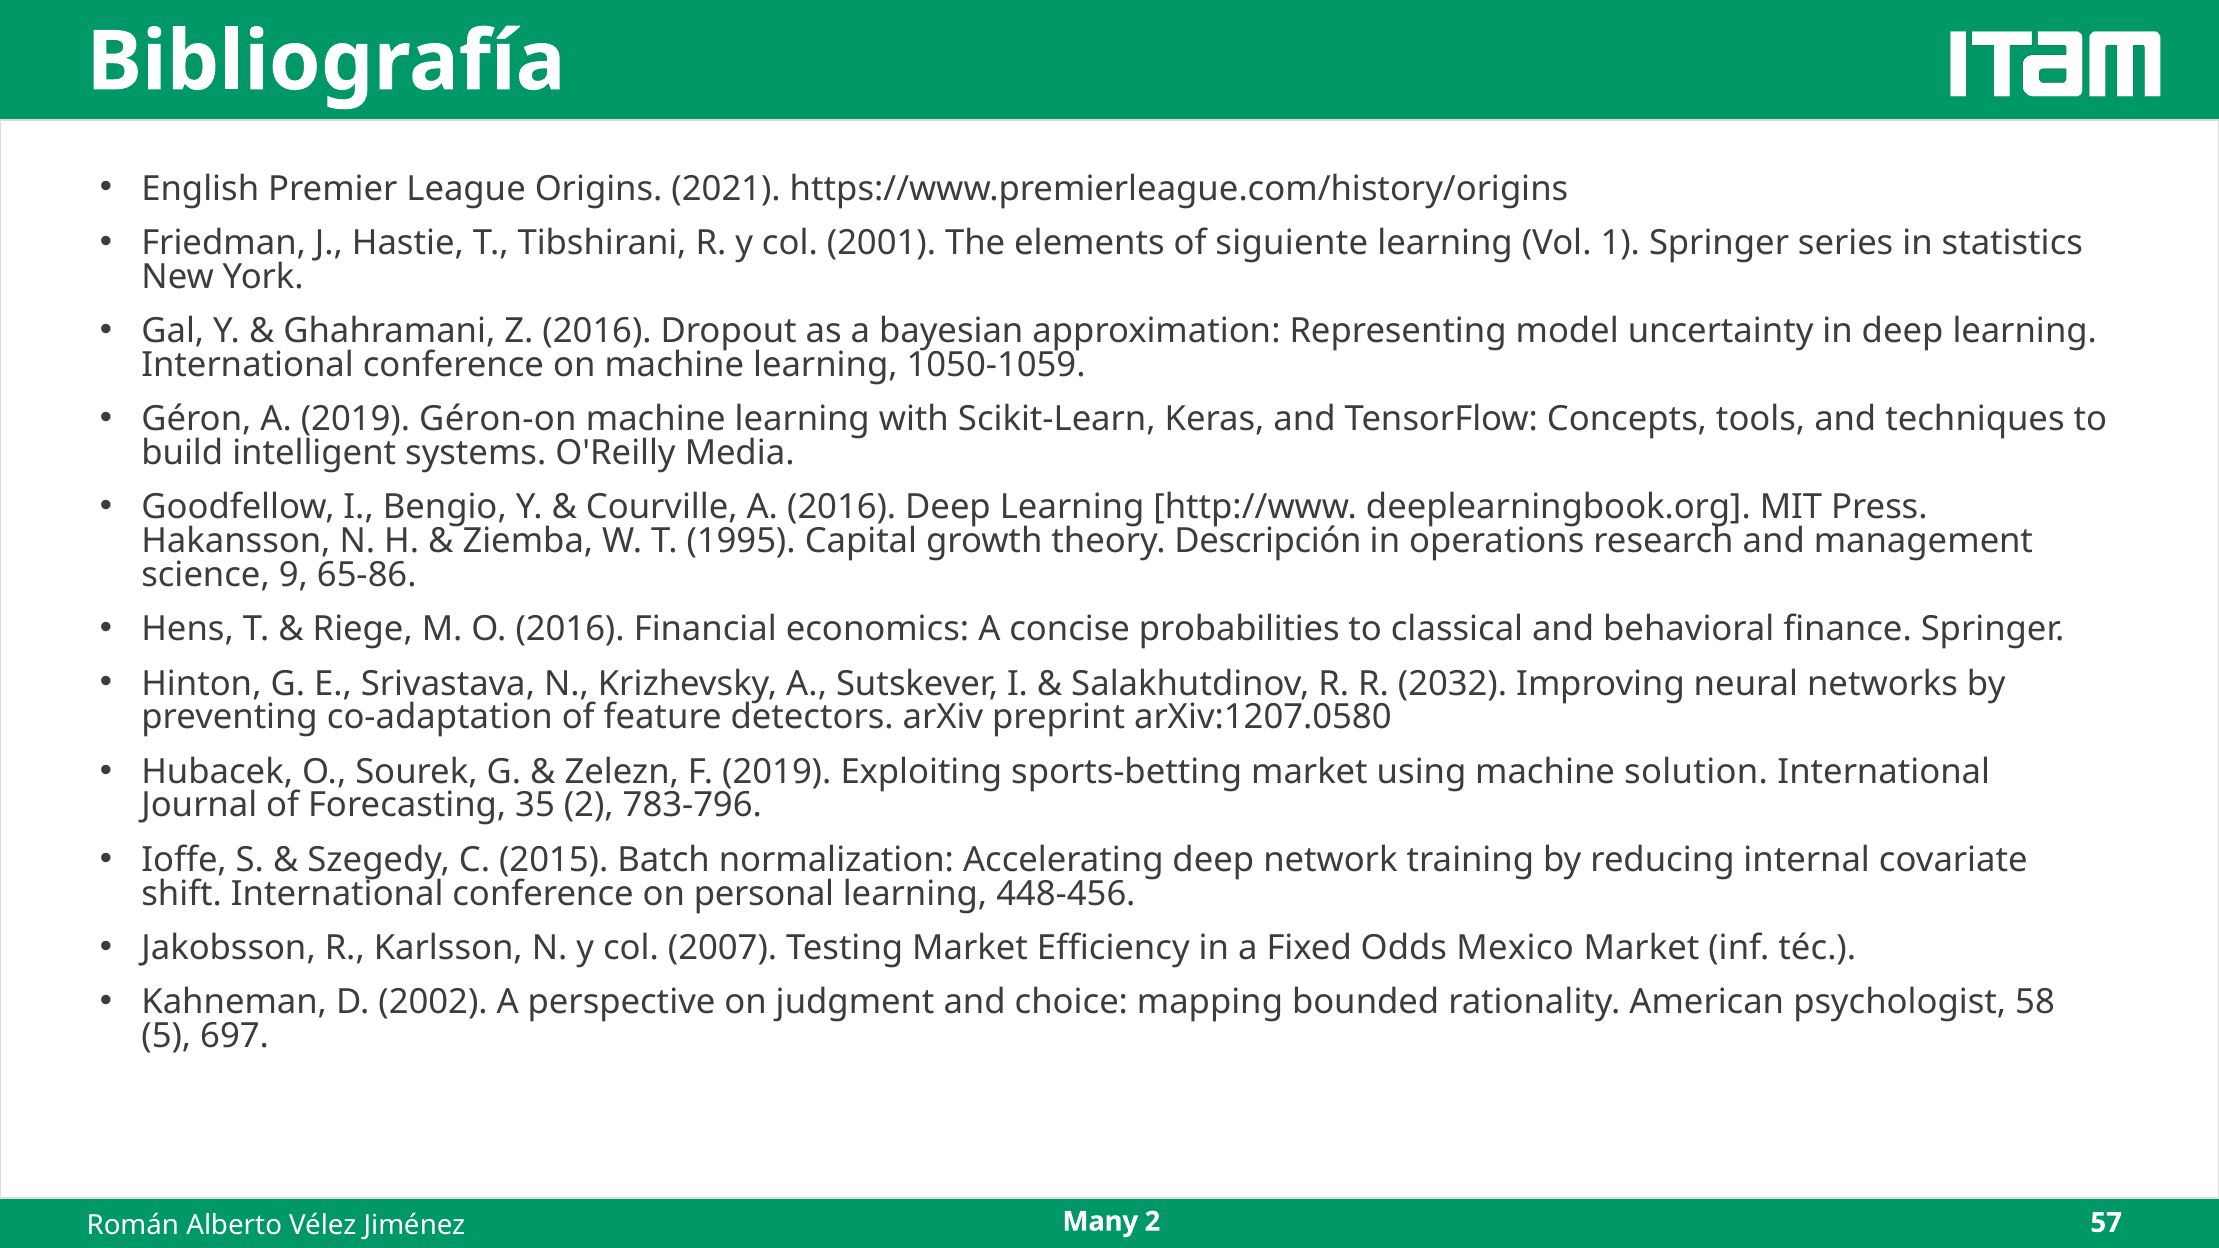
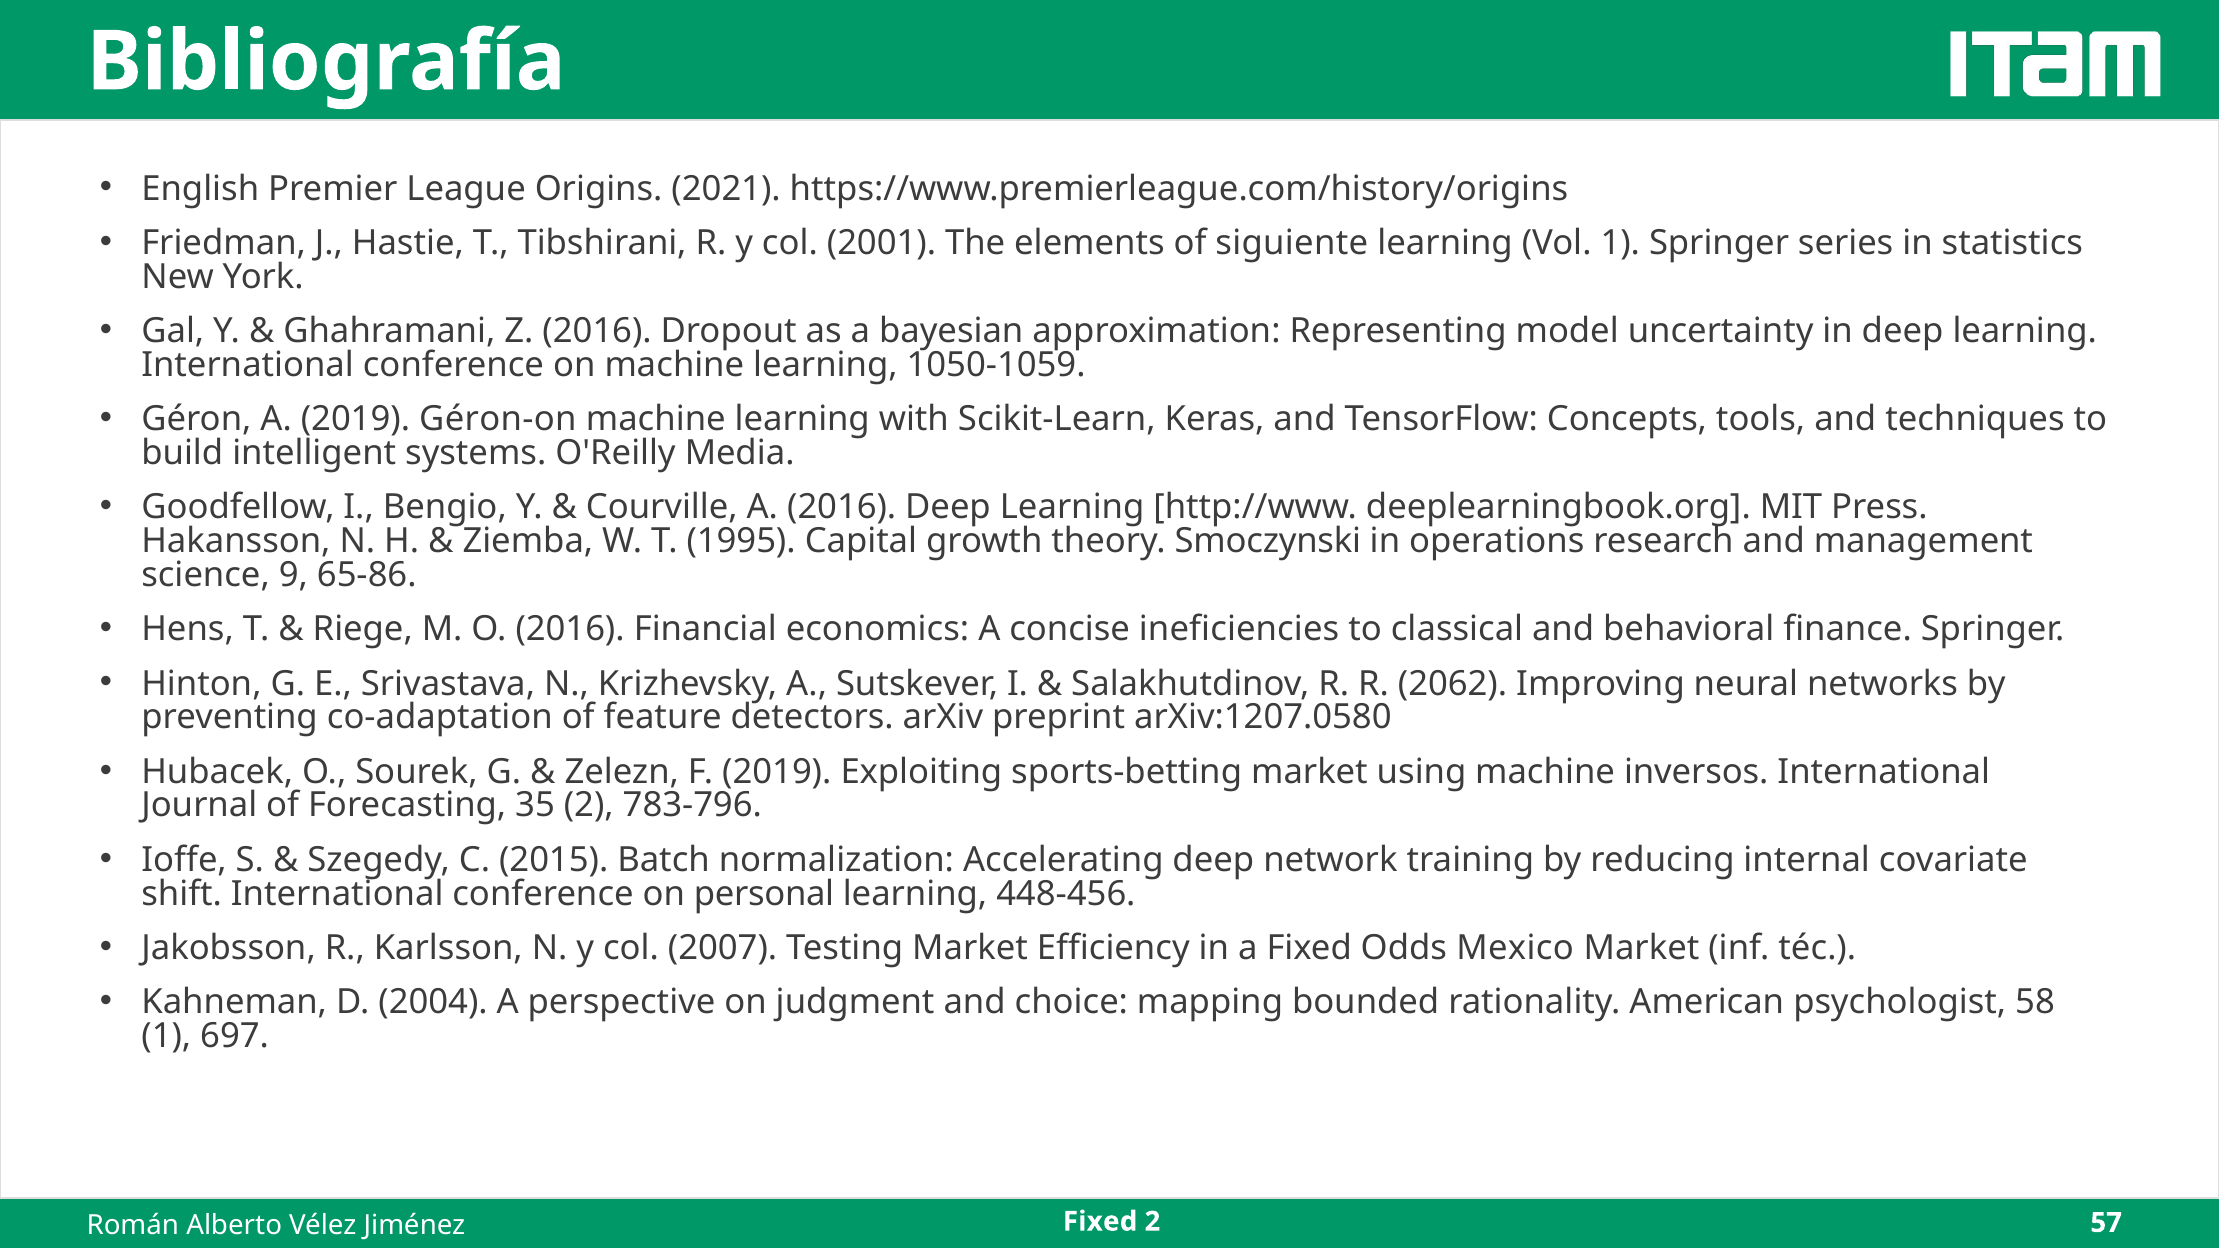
Descripción: Descripción -> Smoczynski
probabilities: probabilities -> ineficiencies
2032: 2032 -> 2062
solution: solution -> inversos
2002: 2002 -> 2004
5 at (166, 1036): 5 -> 1
Many at (1100, 1222): Many -> Fixed
